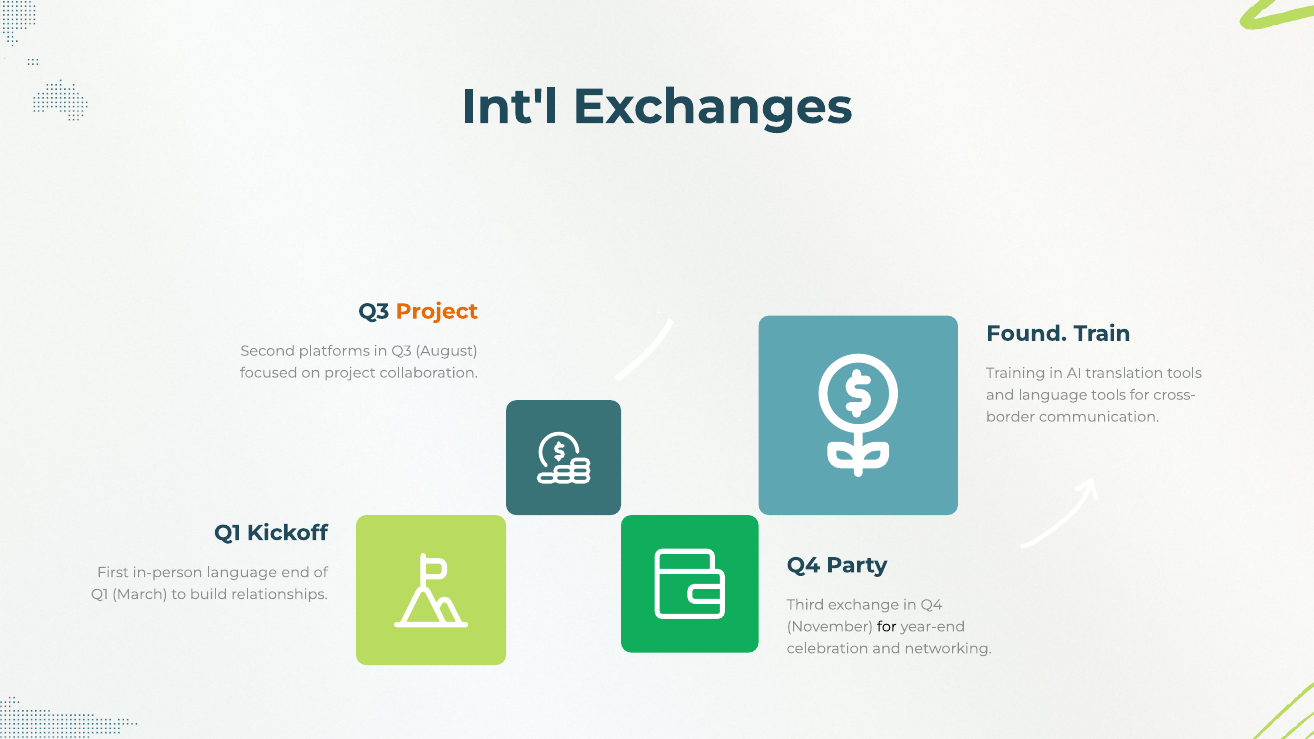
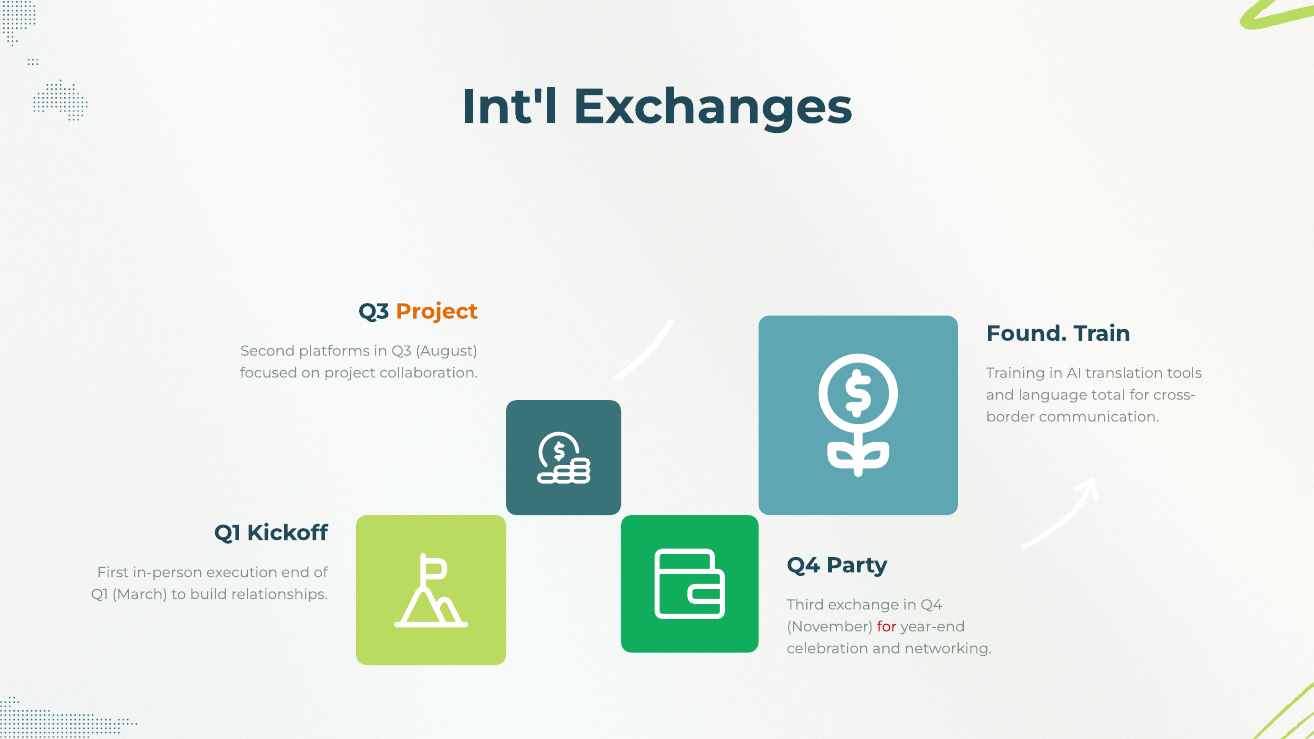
language tools: tools -> total
in-person language: language -> execution
for at (887, 627) colour: black -> red
